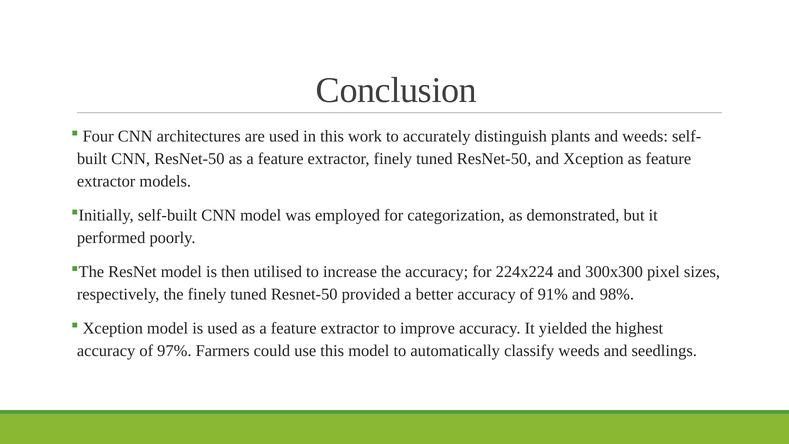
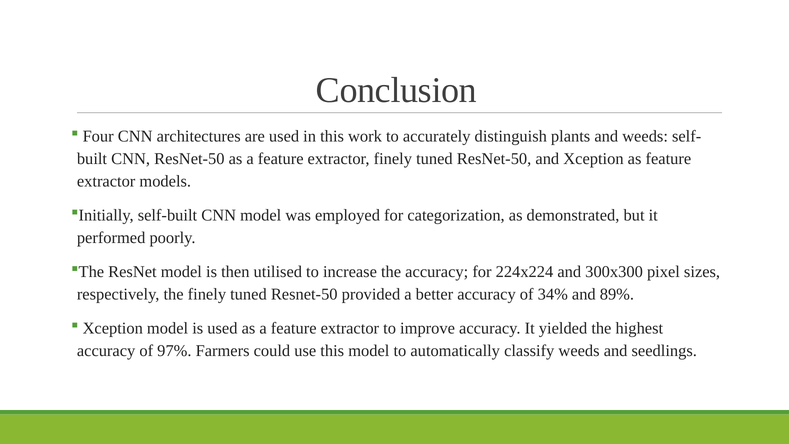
91%: 91% -> 34%
98%: 98% -> 89%
